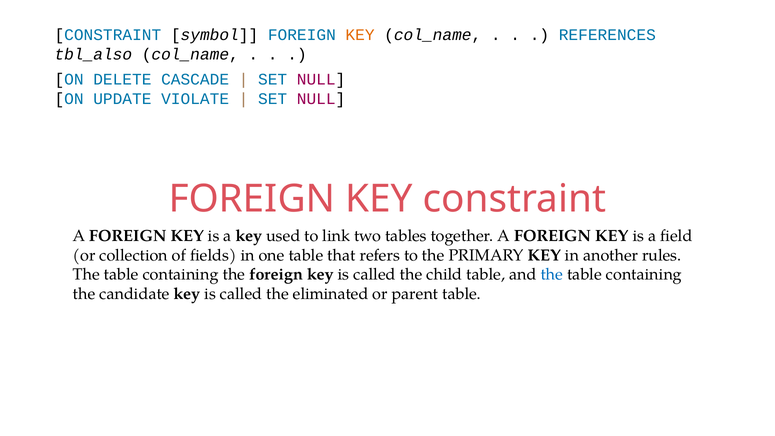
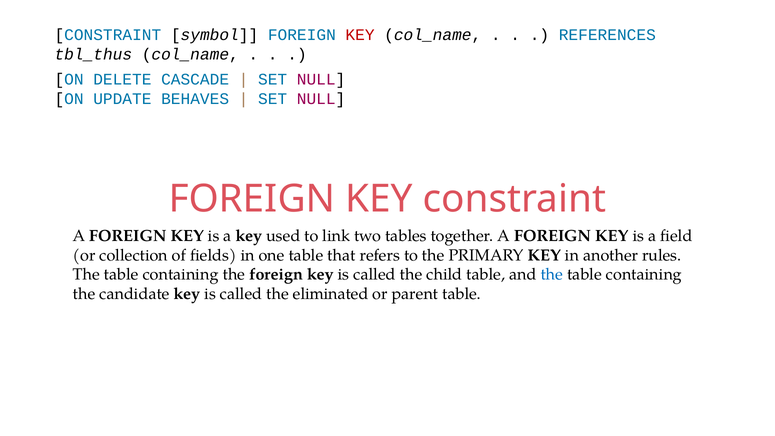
KEY at (360, 35) colour: orange -> red
tbl_also: tbl_also -> tbl_thus
VIOLATE: VIOLATE -> BEHAVES
